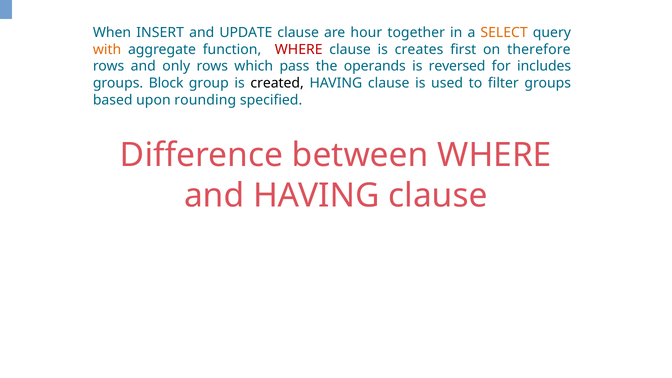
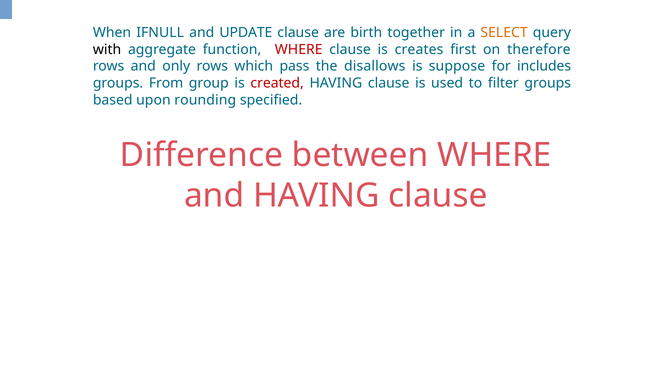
INSERT: INSERT -> IFNULL
hour: hour -> birth
with colour: orange -> black
operands: operands -> disallows
reversed: reversed -> suppose
Block: Block -> From
created colour: black -> red
